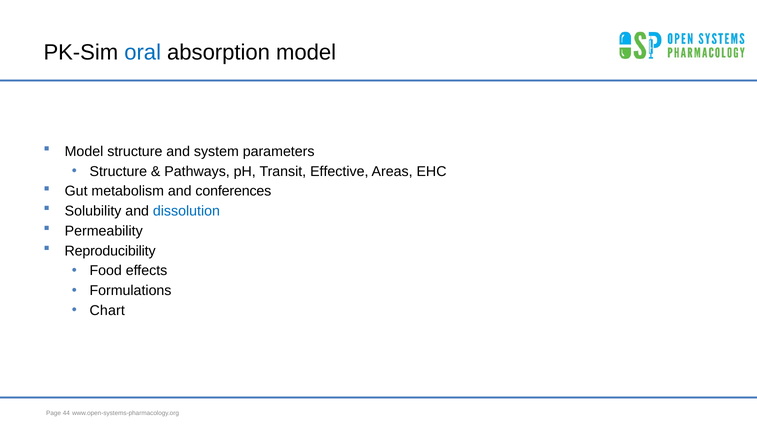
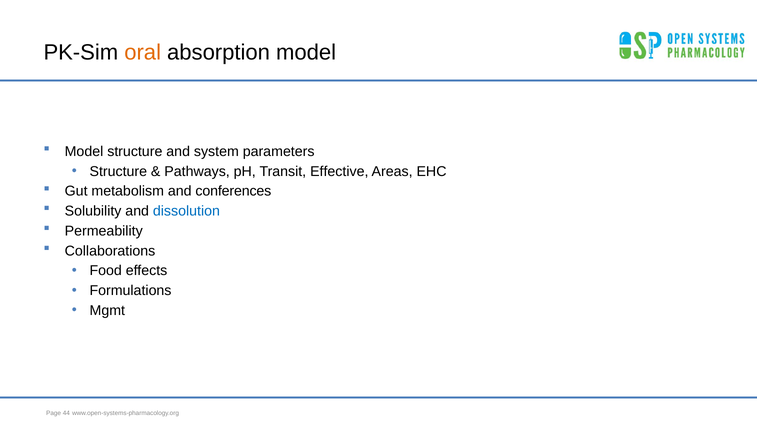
oral colour: blue -> orange
Reproducibility: Reproducibility -> Collaborations
Chart: Chart -> Mgmt
